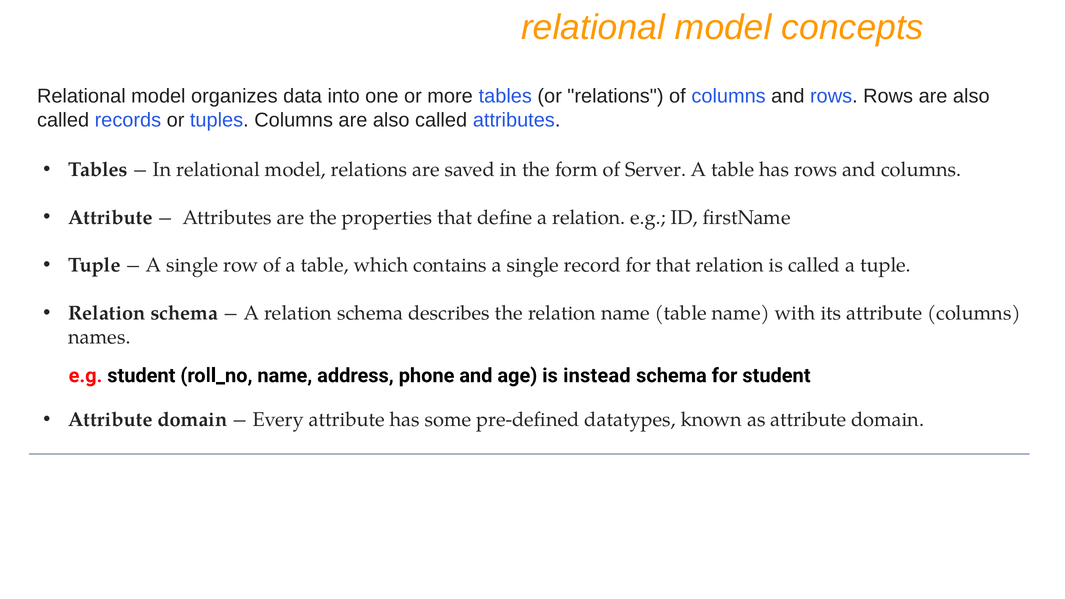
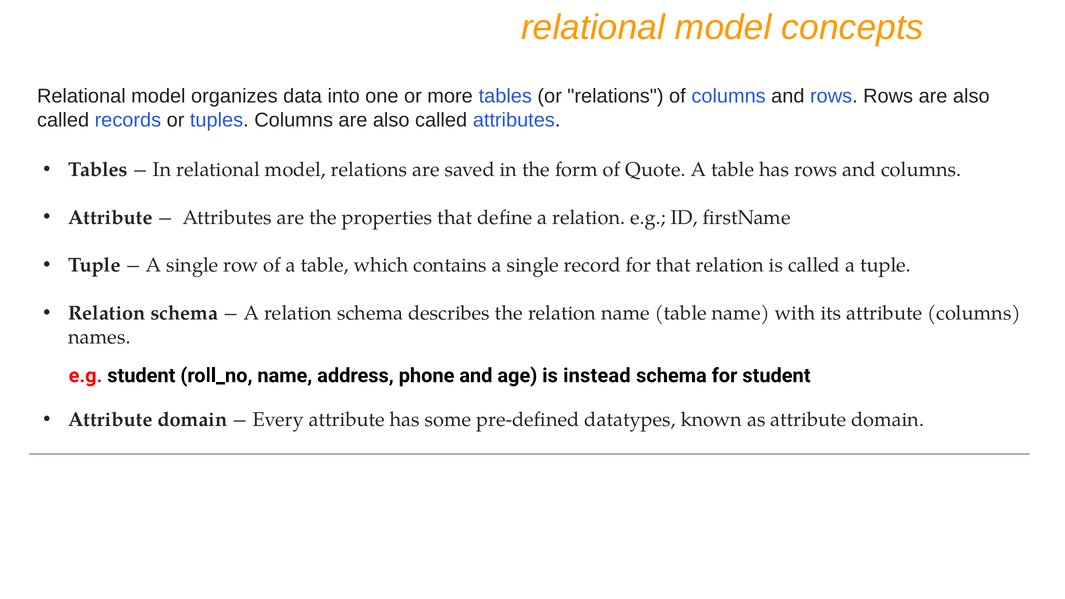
Server: Server -> Quote
